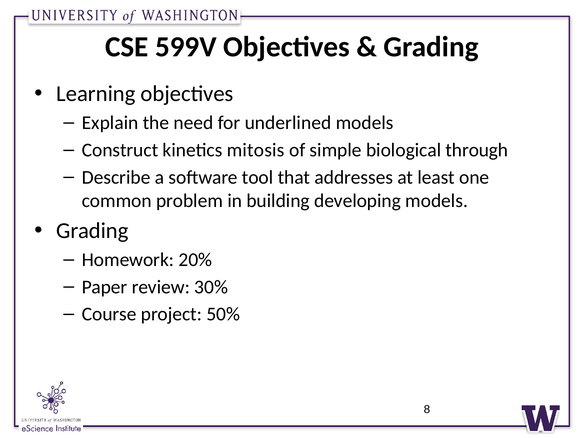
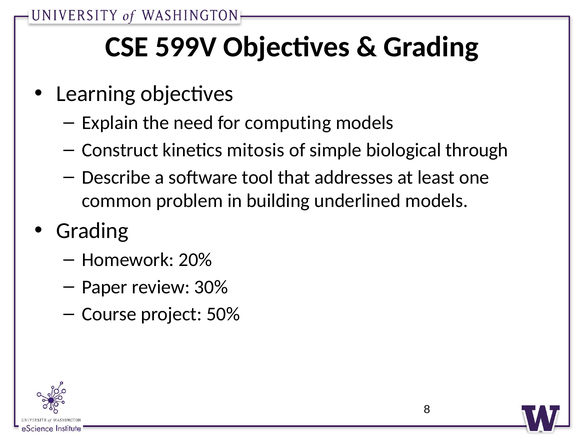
underlined: underlined -> computing
developing: developing -> underlined
